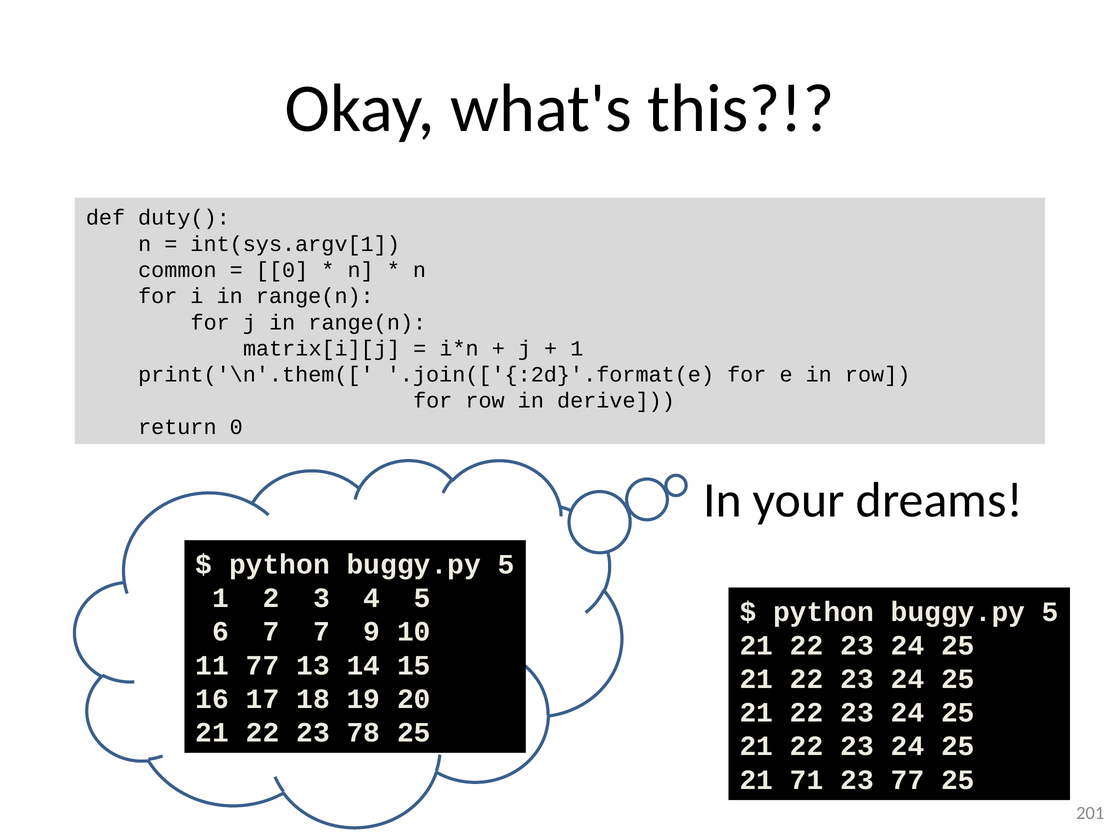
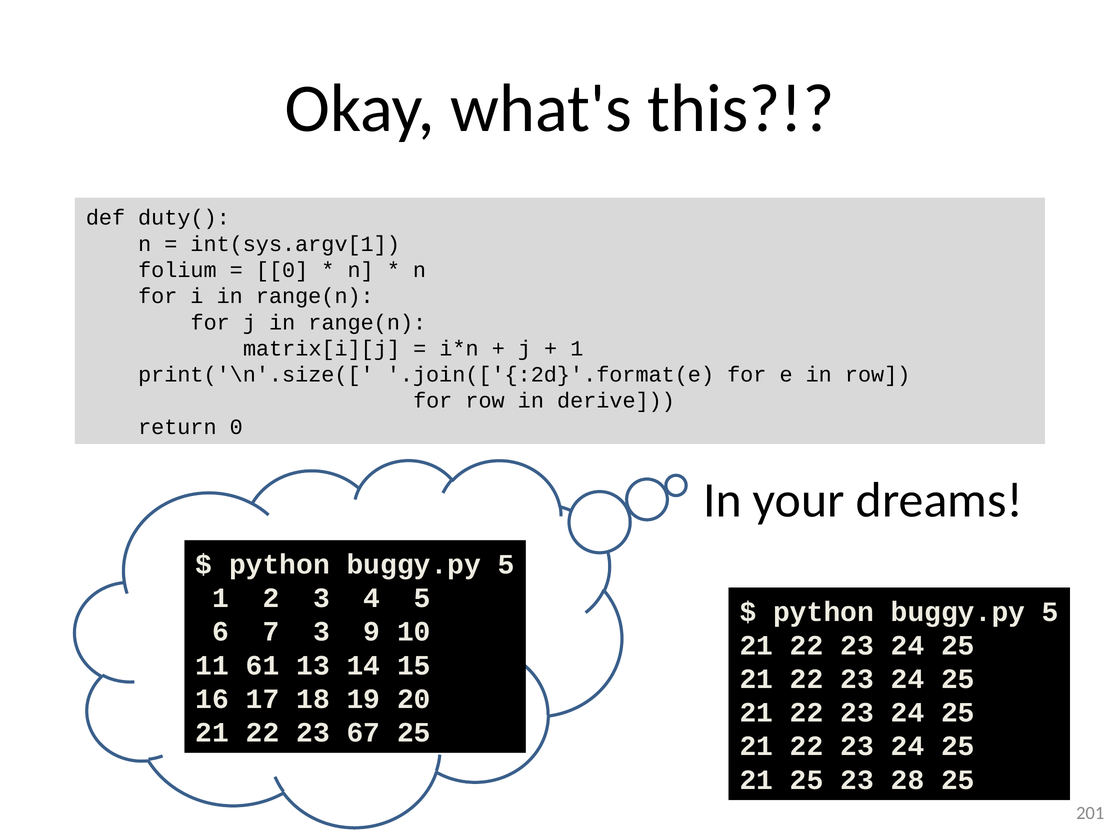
common: common -> folium
print('\n'.them([: print('\n'.them([ -> print('\n'.size([
7 7: 7 -> 3
11 77: 77 -> 61
78: 78 -> 67
21 71: 71 -> 25
23 77: 77 -> 28
